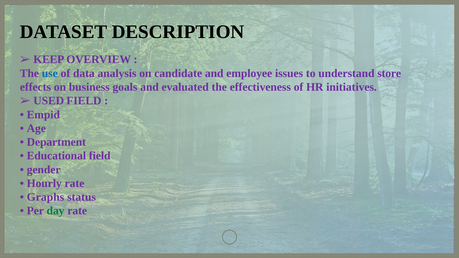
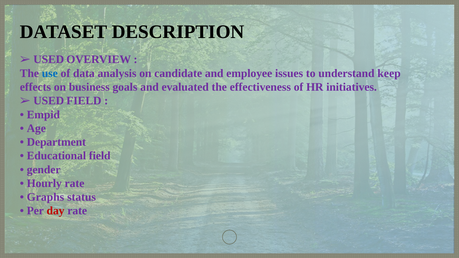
KEEP at (49, 60): KEEP -> USED
store: store -> keep
day colour: green -> red
